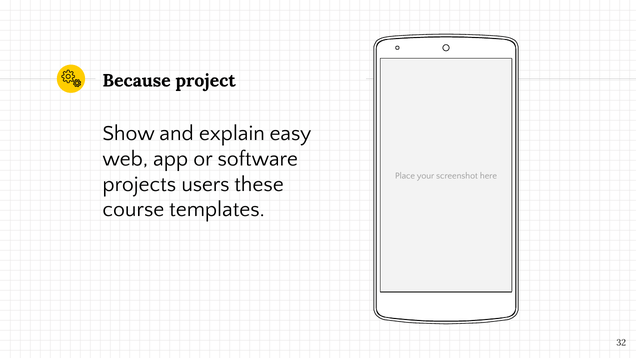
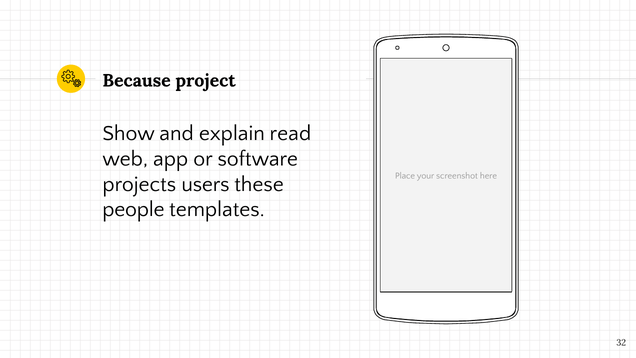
easy: easy -> read
course: course -> people
